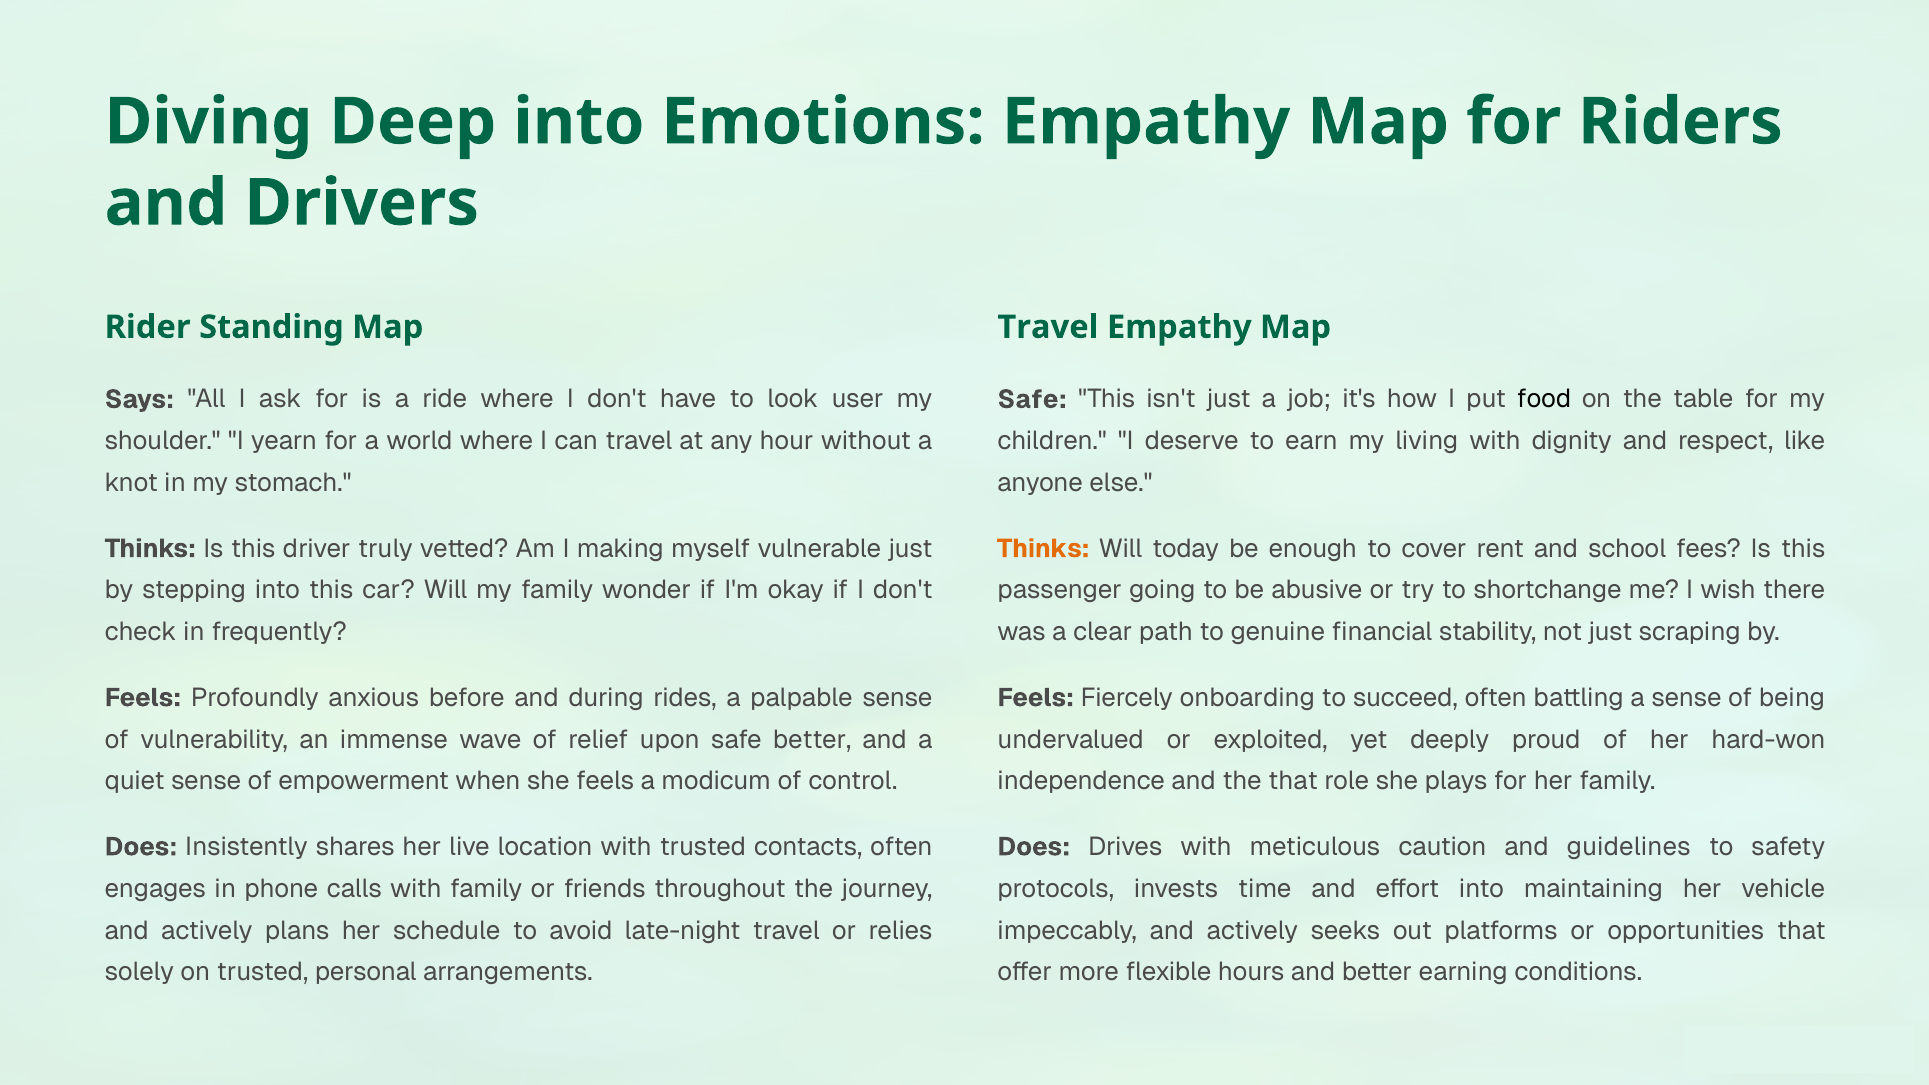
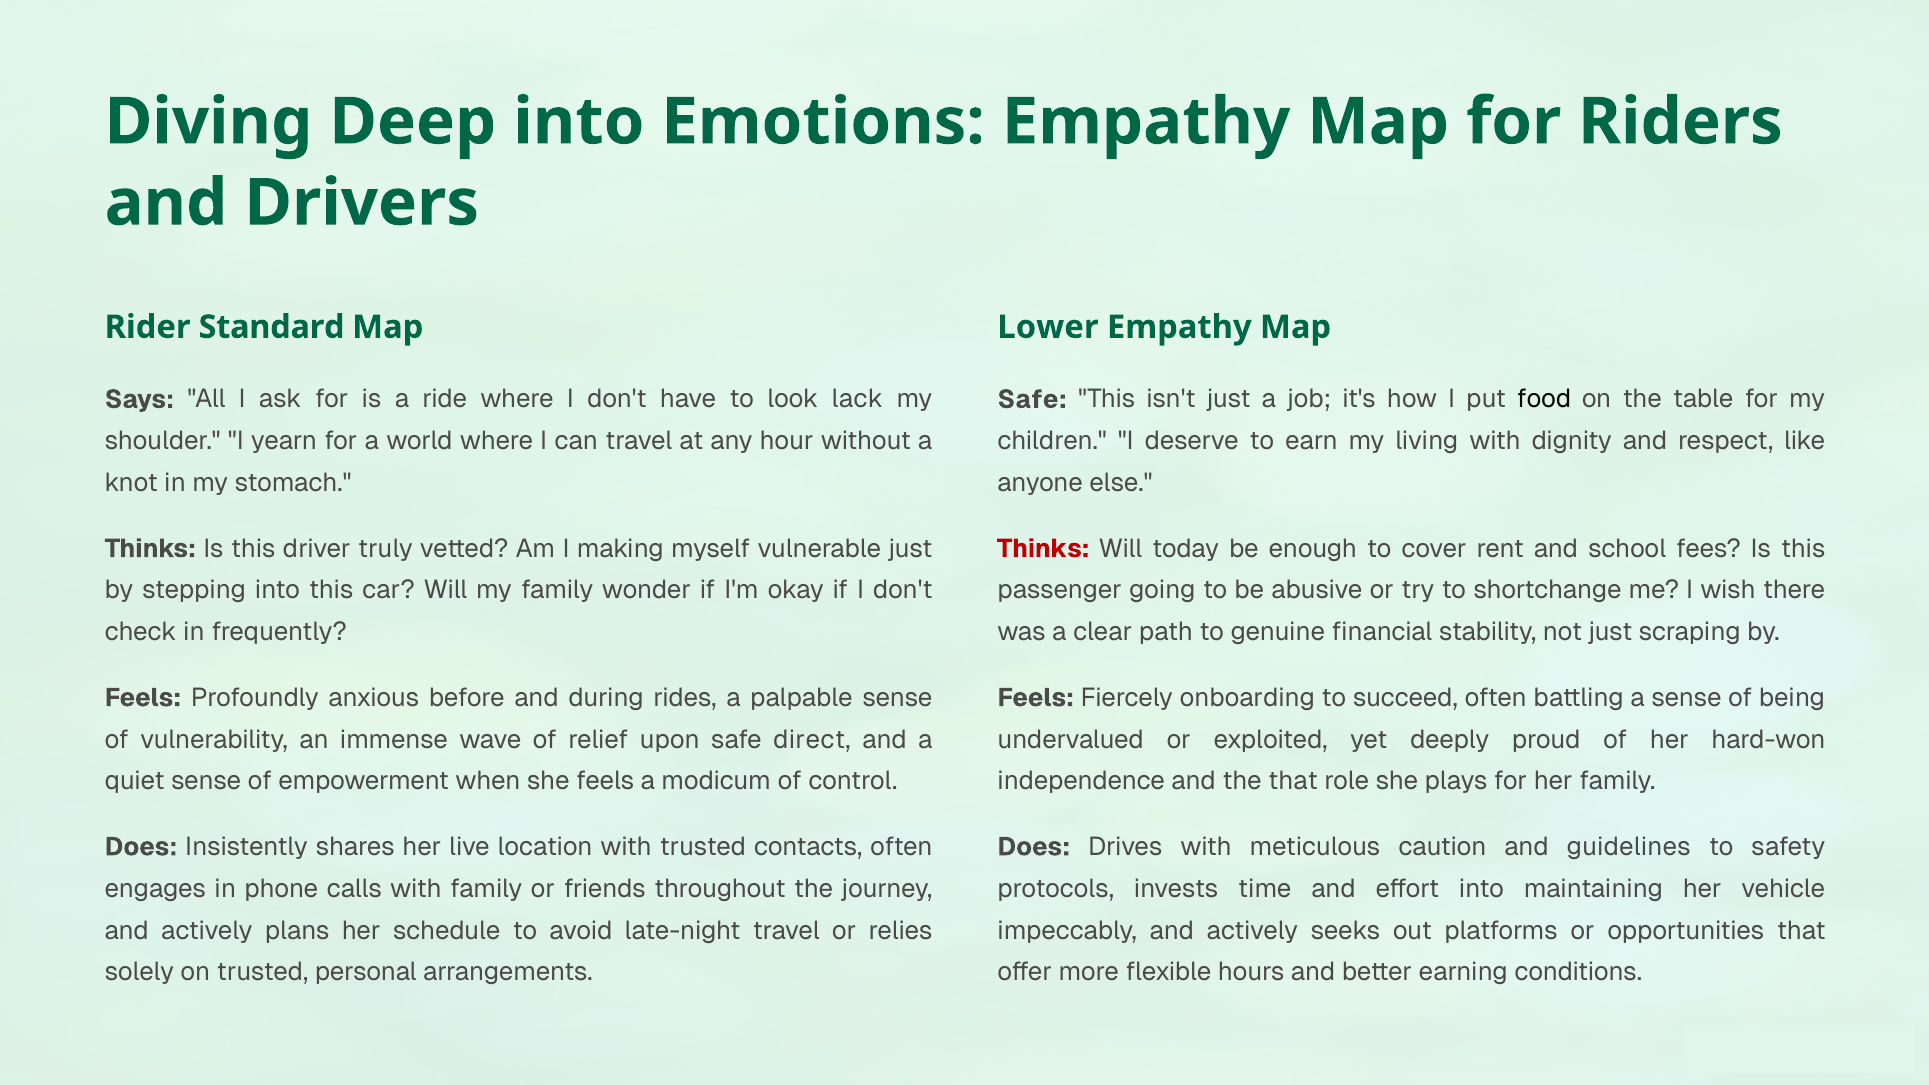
Standing: Standing -> Standard
Travel at (1048, 327): Travel -> Lower
user: user -> lack
Thinks at (1043, 548) colour: orange -> red
safe better: better -> direct
